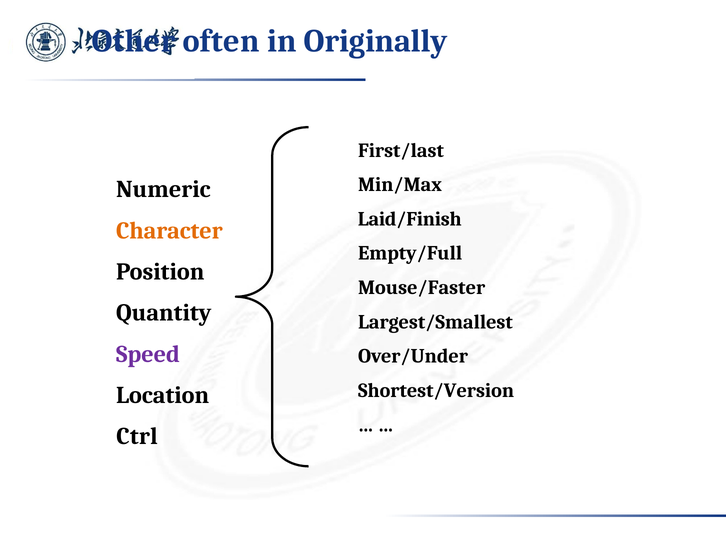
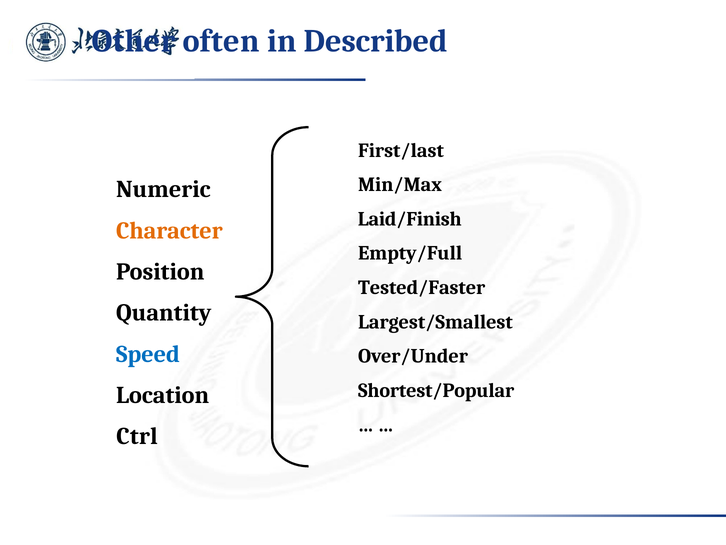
Originally: Originally -> Described
Mouse/Faster: Mouse/Faster -> Tested/Faster
Speed colour: purple -> blue
Shortest/Version: Shortest/Version -> Shortest/Popular
